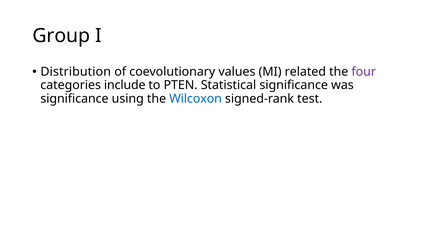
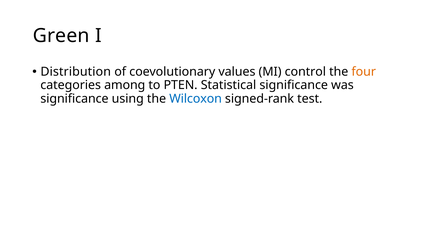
Group: Group -> Green
related: related -> control
four colour: purple -> orange
include: include -> among
